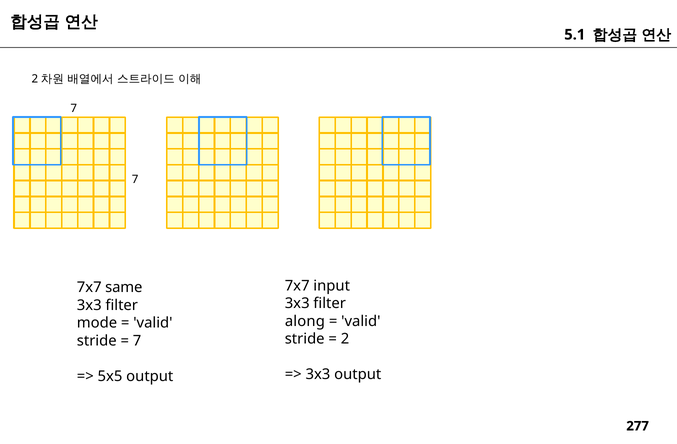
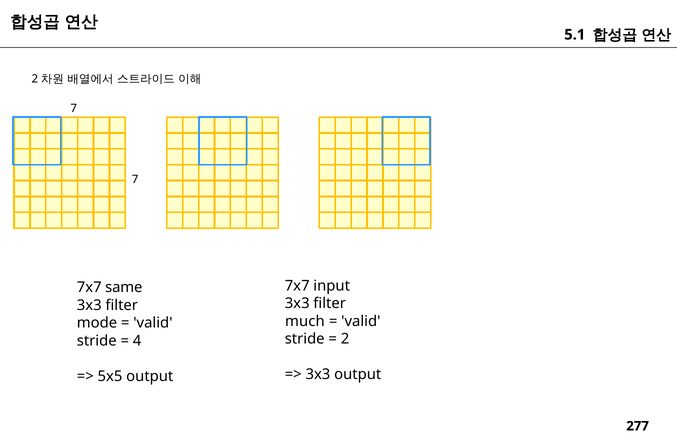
along: along -> much
7 at (137, 341): 7 -> 4
